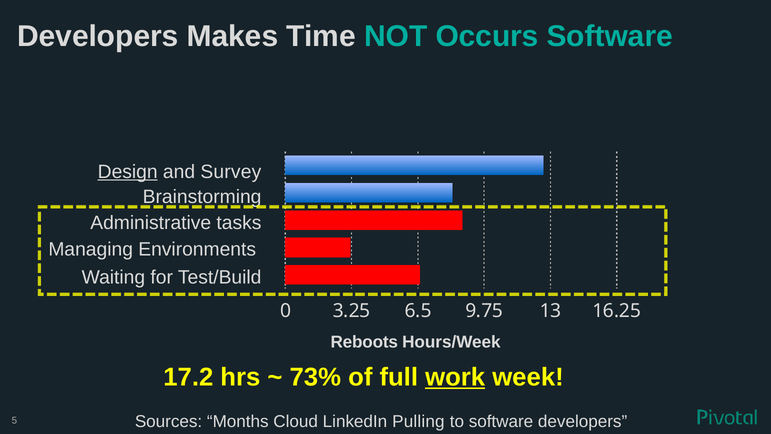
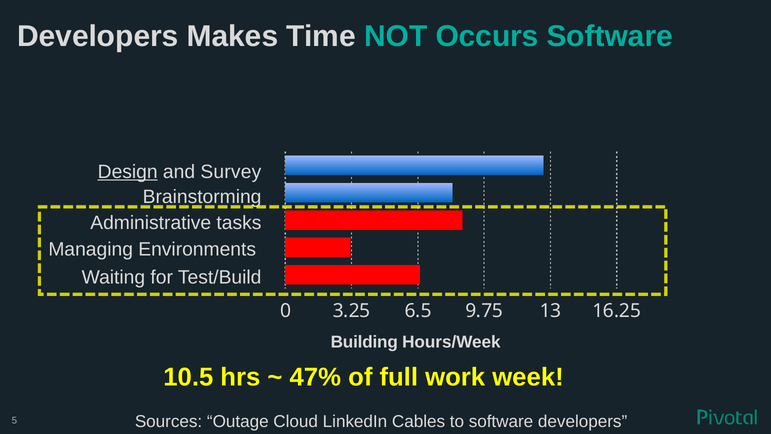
Reboots: Reboots -> Building
17.2: 17.2 -> 10.5
73%: 73% -> 47%
work underline: present -> none
Months: Months -> Outage
Pulling: Pulling -> Cables
